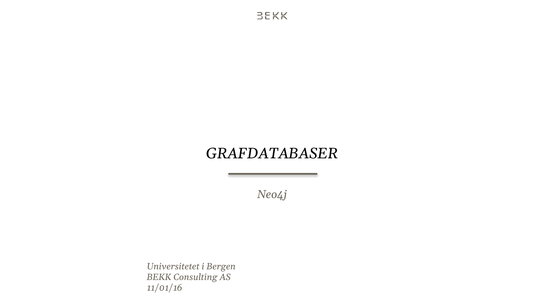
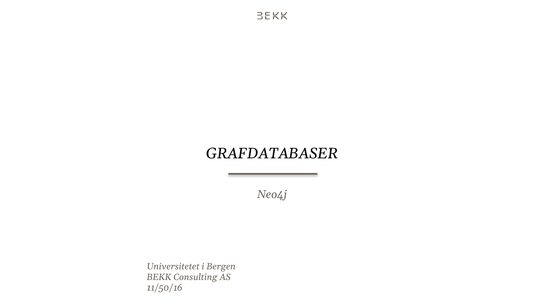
11/01/16: 11/01/16 -> 11/50/16
